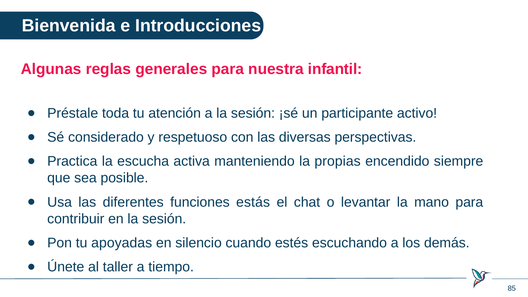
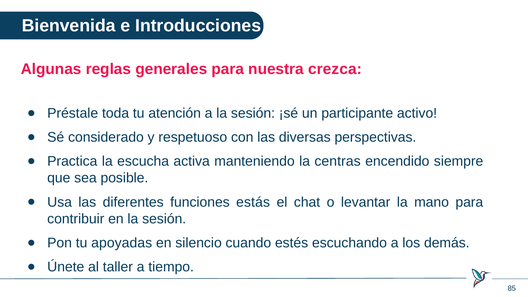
infantil: infantil -> crezca
propias: propias -> centras
